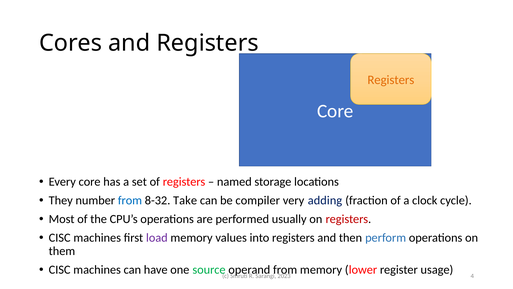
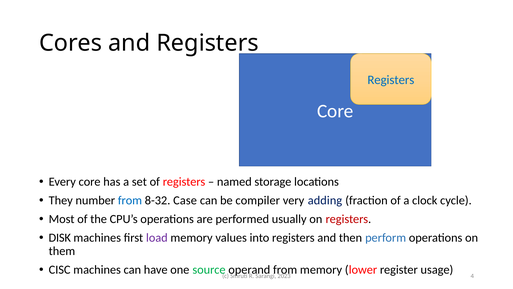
Registers at (391, 80) colour: orange -> blue
Take: Take -> Case
CISC at (60, 237): CISC -> DISK
